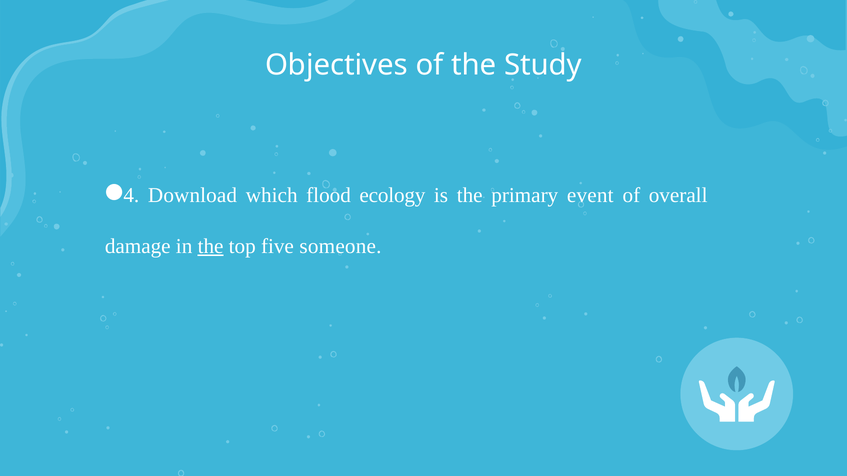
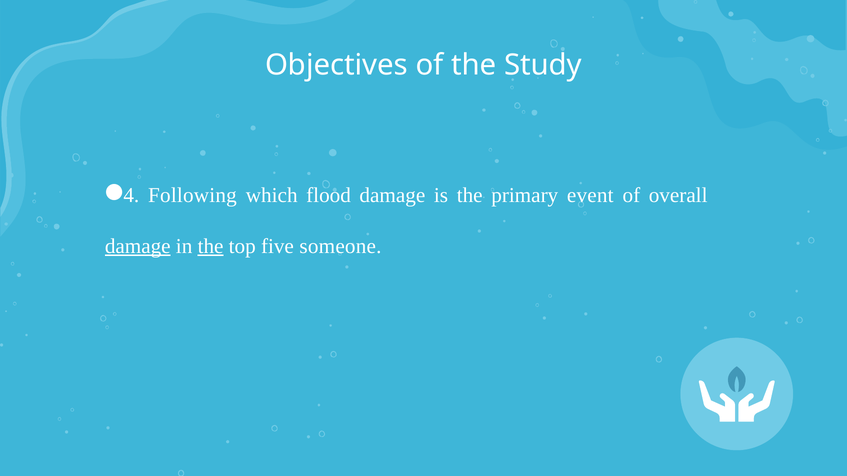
Download: Download -> Following
flood ecology: ecology -> damage
damage at (138, 247) underline: none -> present
